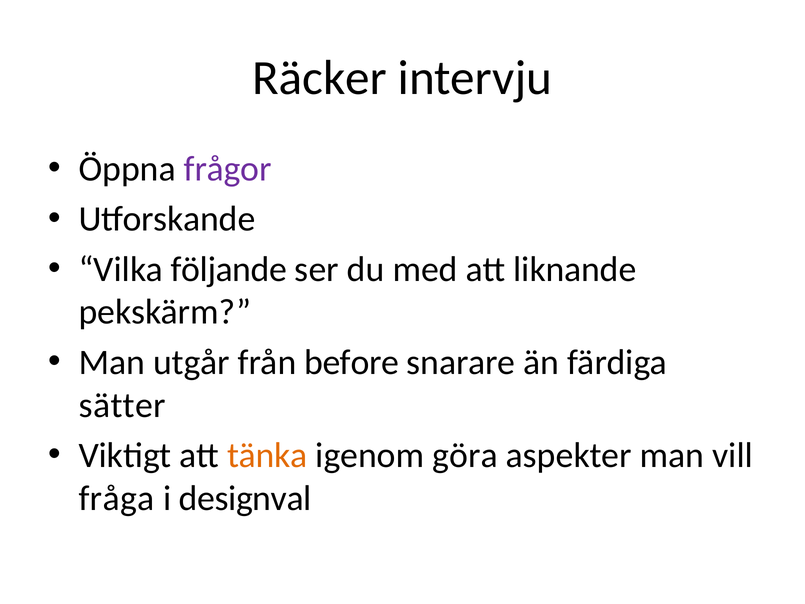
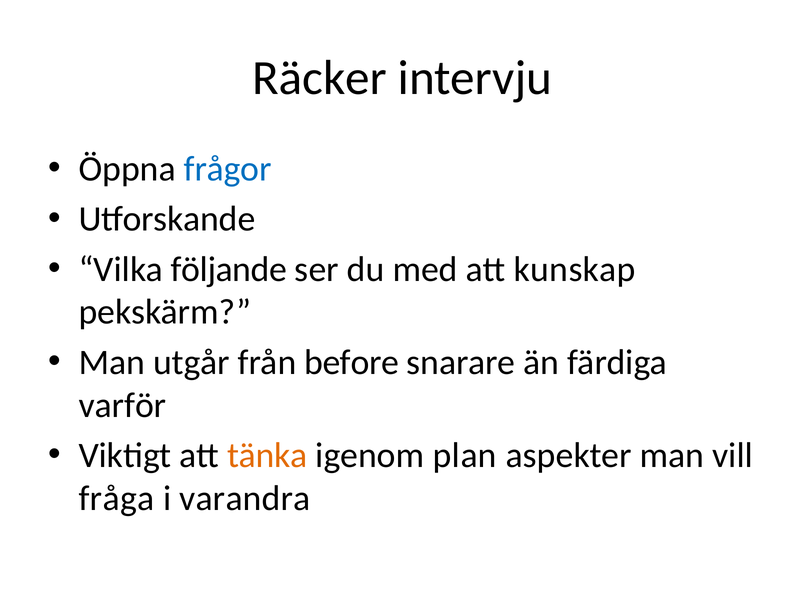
frågor colour: purple -> blue
liknande: liknande -> kunskap
sätter: sätter -> varför
göra: göra -> plan
designval: designval -> varandra
